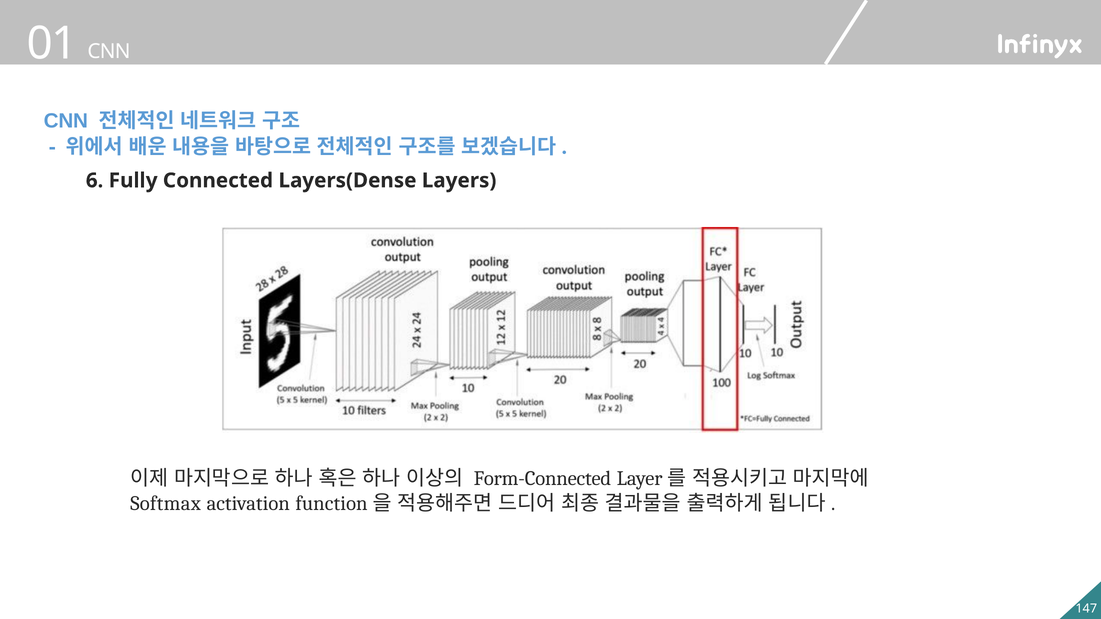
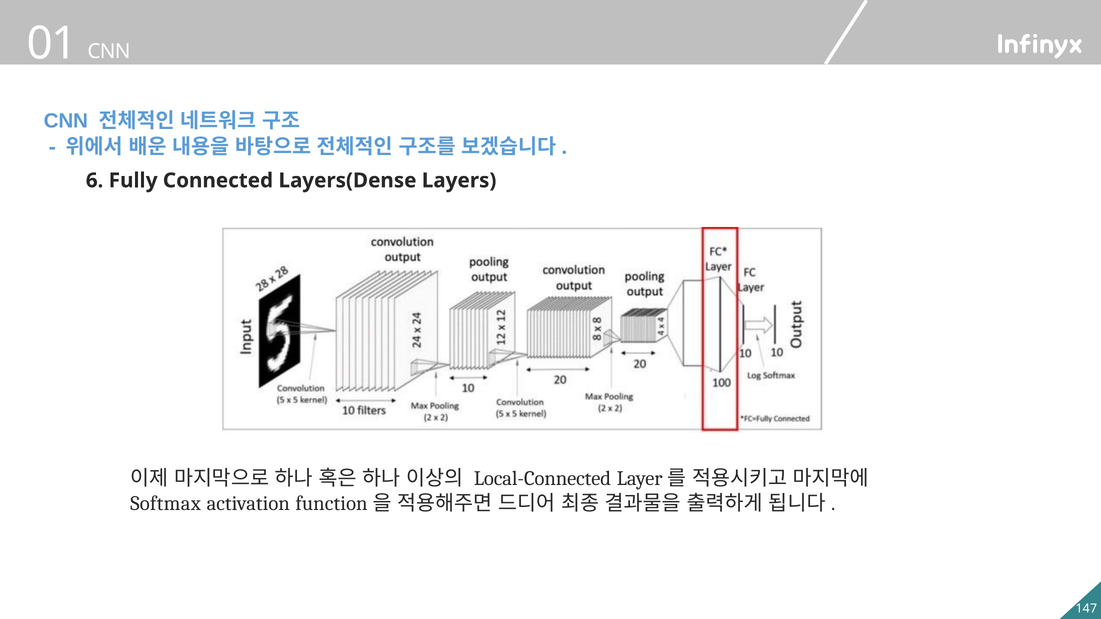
Form-Connected: Form-Connected -> Local-Connected
